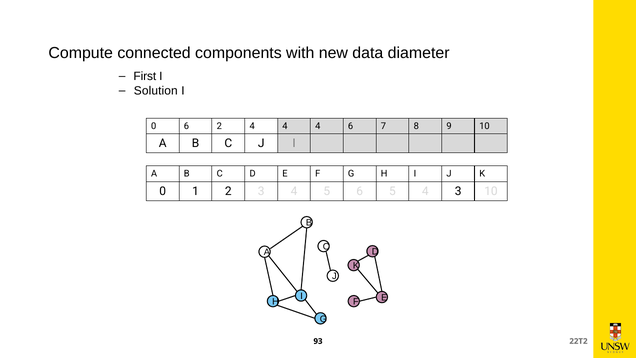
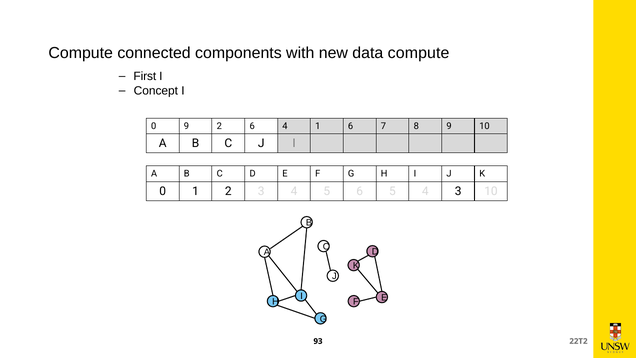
data diameter: diameter -> compute
Solution: Solution -> Concept
0 6: 6 -> 9
2 4: 4 -> 6
4 at (318, 126): 4 -> 1
